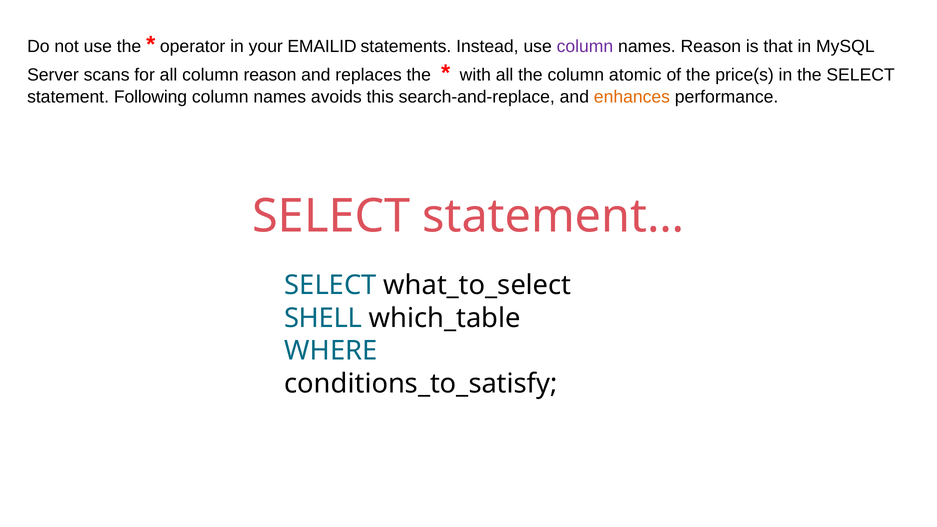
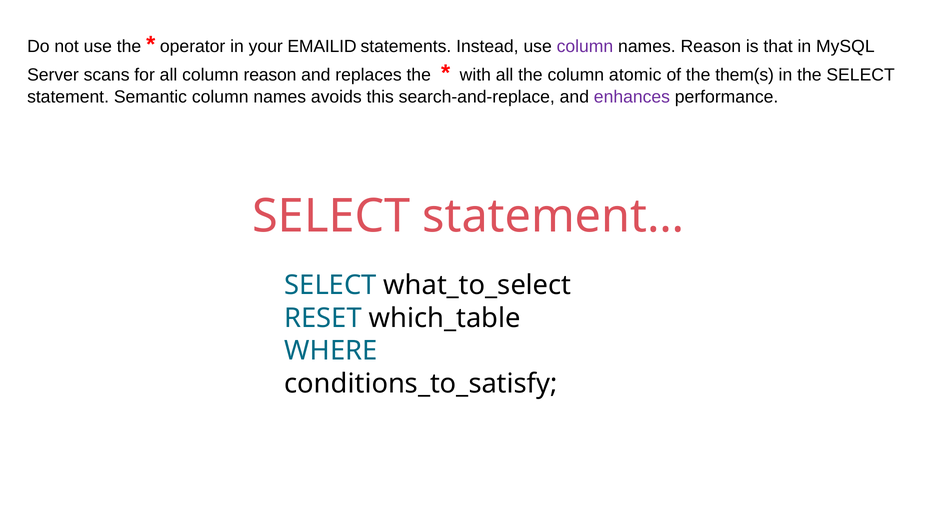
price(s: price(s -> them(s
Following: Following -> Semantic
enhances colour: orange -> purple
SHELL: SHELL -> RESET
